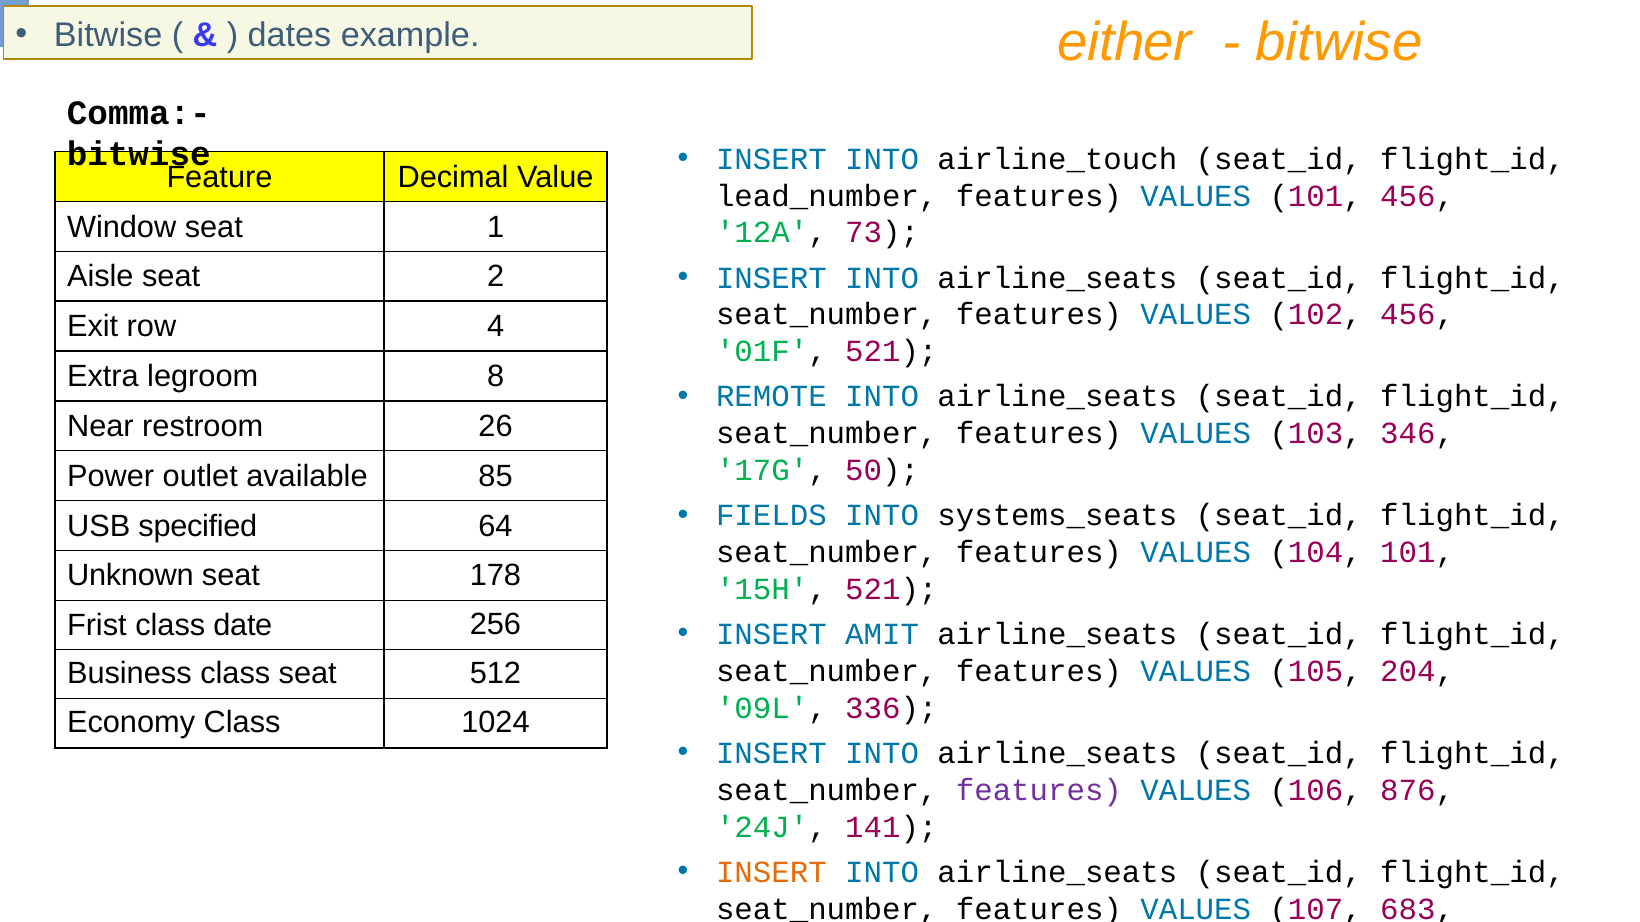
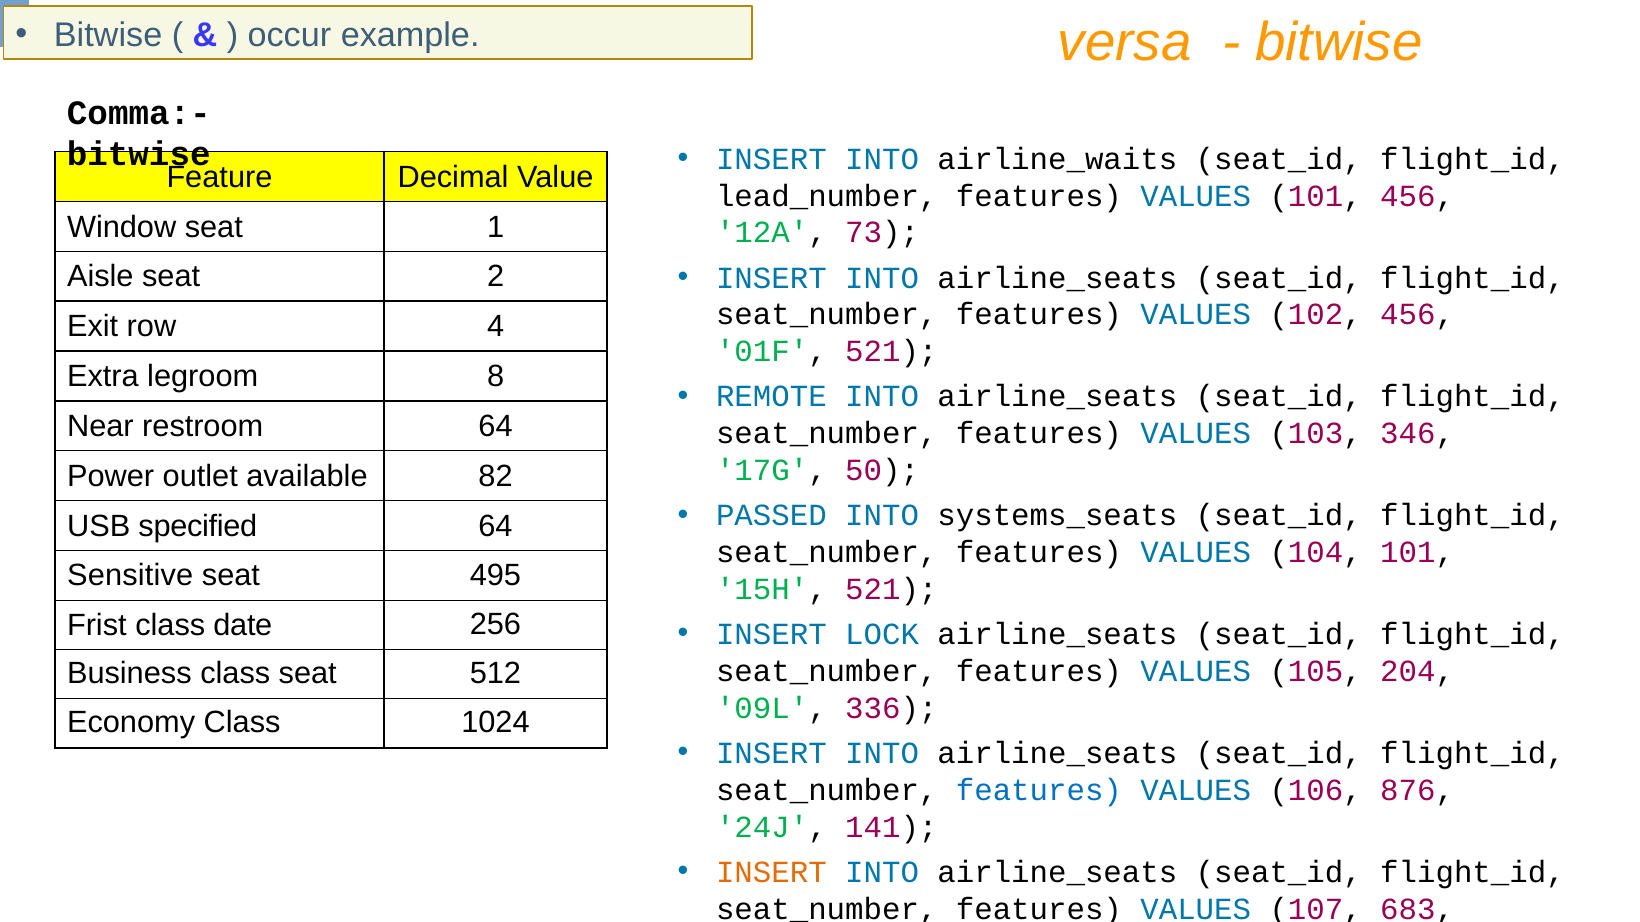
dates: dates -> occur
either: either -> versa
airline_touch: airline_touch -> airline_waits
restroom 26: 26 -> 64
85: 85 -> 82
FIELDS: FIELDS -> PASSED
Unknown: Unknown -> Sensitive
178: 178 -> 495
AMIT: AMIT -> LOCK
features at (1039, 790) colour: purple -> blue
